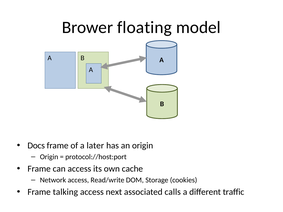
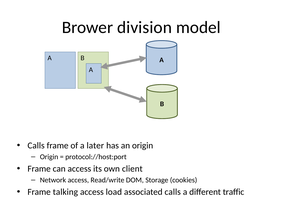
floating: floating -> division
Docs at (36, 146): Docs -> Calls
cache: cache -> client
next: next -> load
